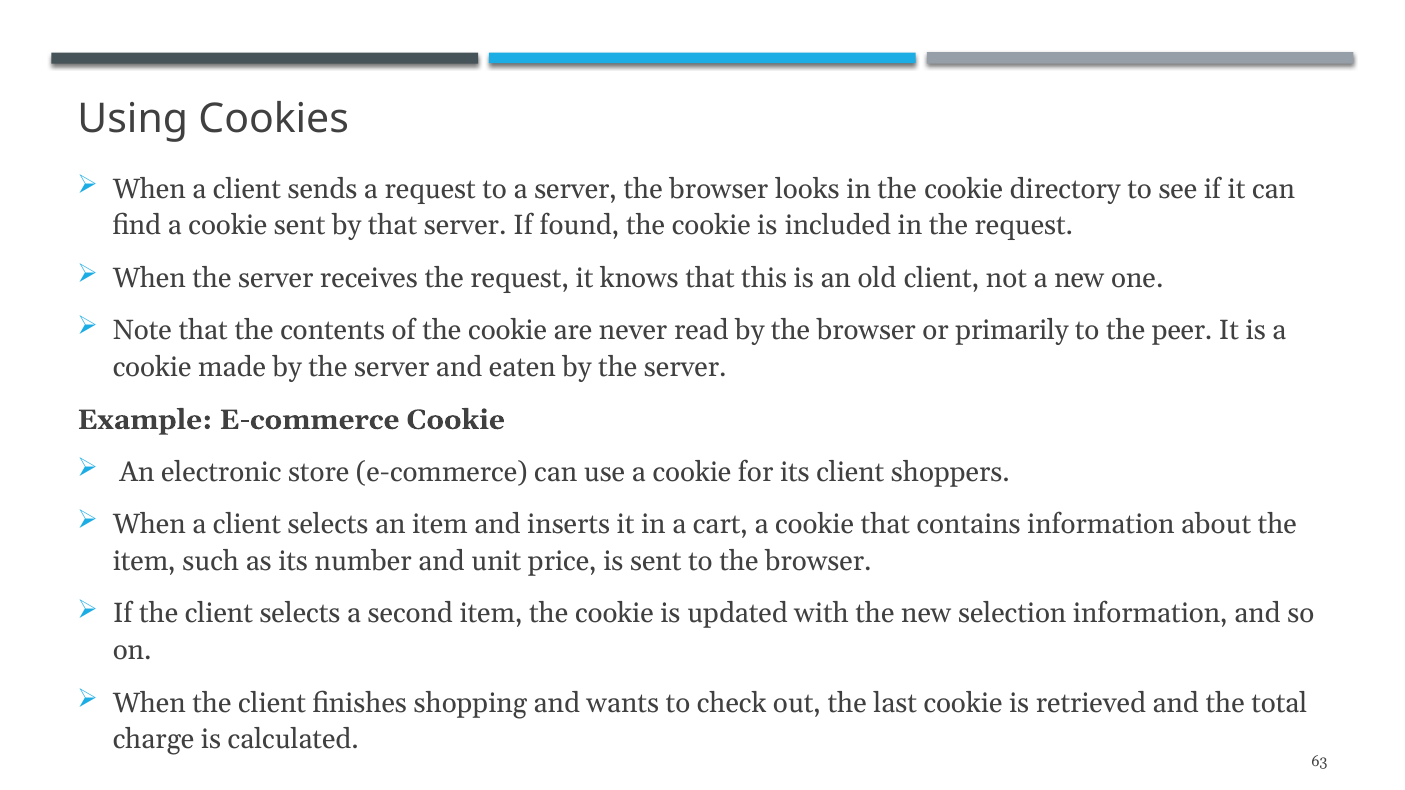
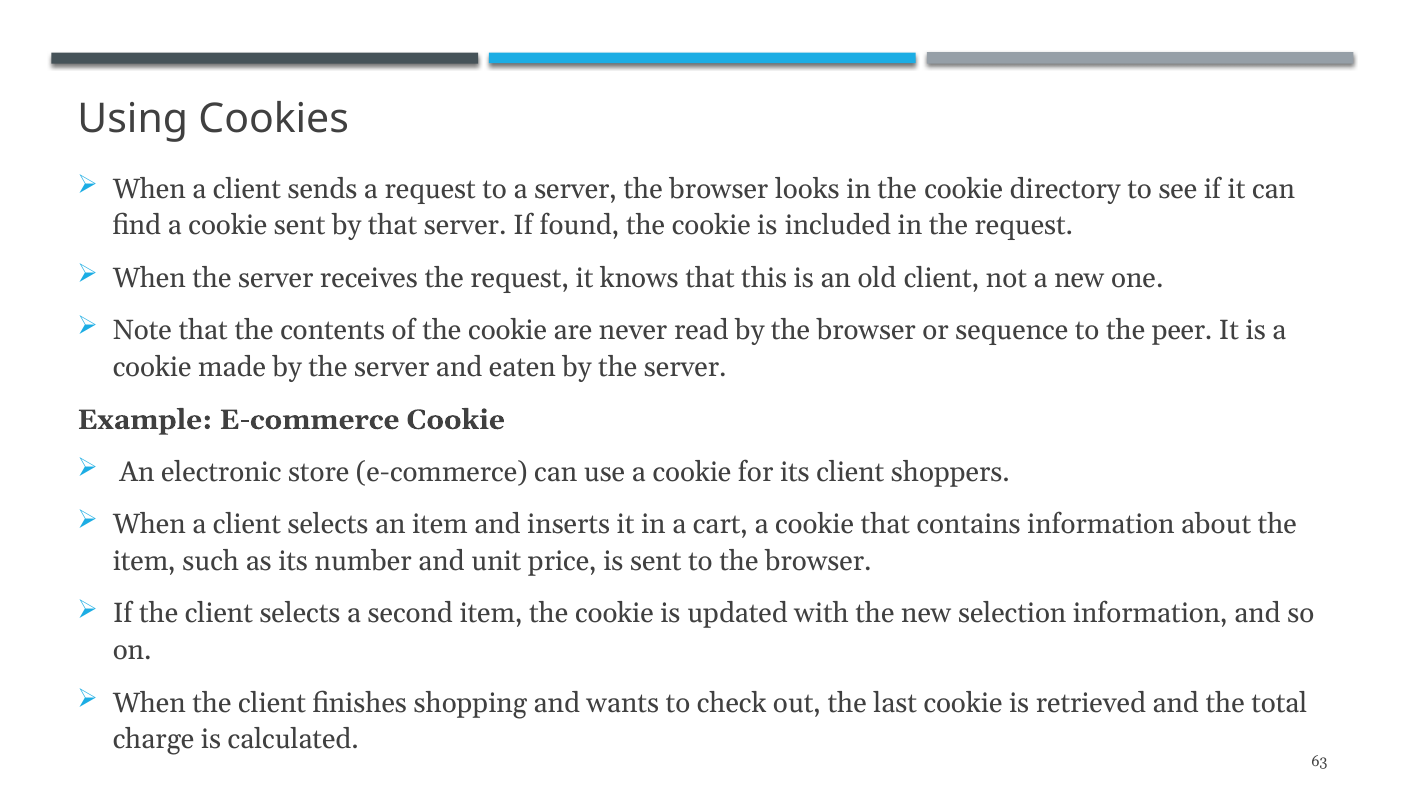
primarily: primarily -> sequence
